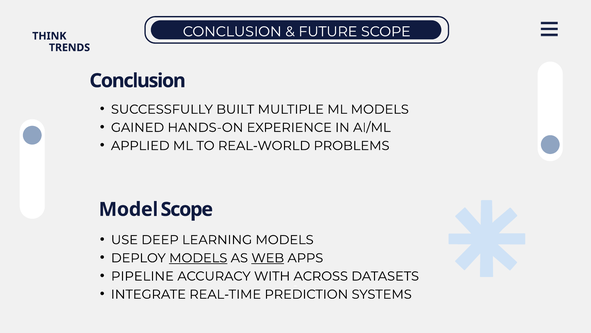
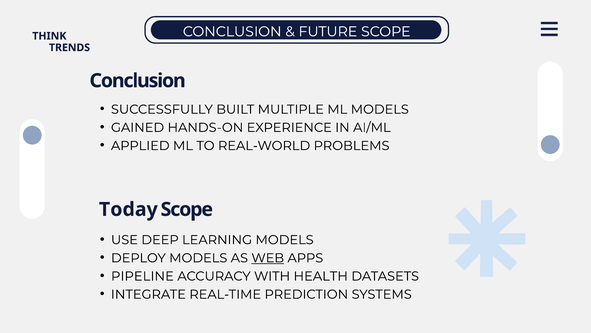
Model: Model -> Today
MODELS at (198, 258) underline: present -> none
ACROSS: ACROSS -> HEALTH
